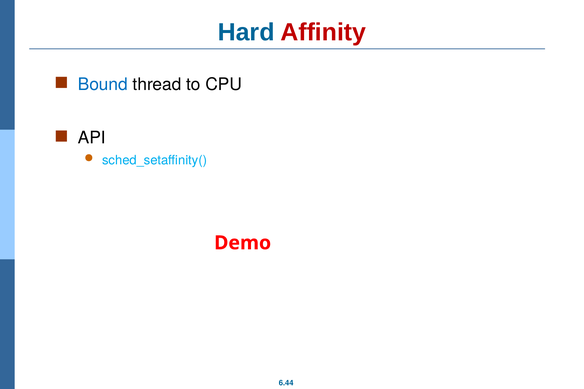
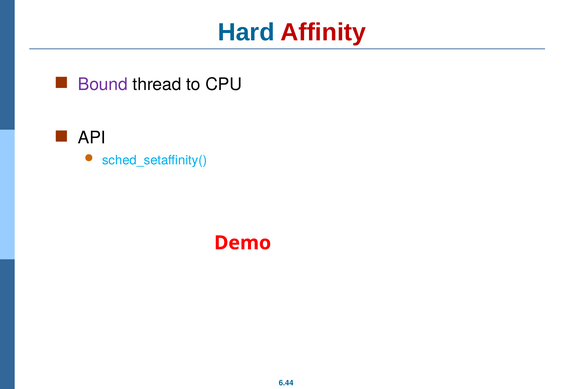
Bound colour: blue -> purple
